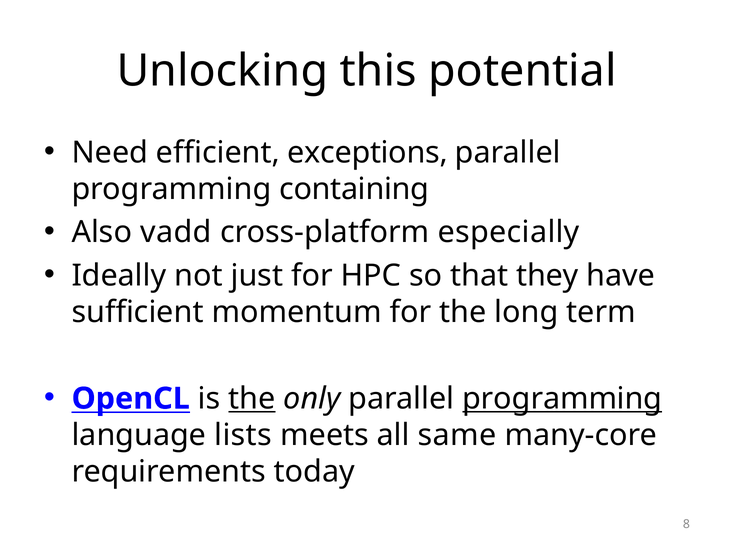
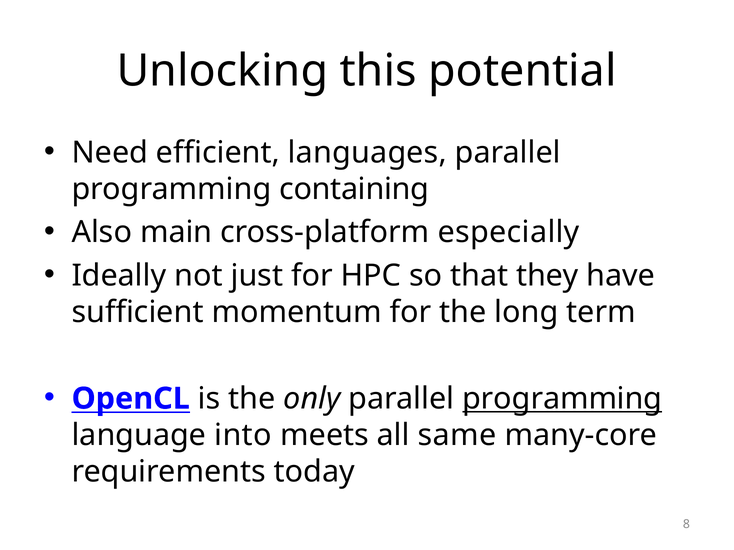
exceptions: exceptions -> languages
vadd: vadd -> main
the at (252, 399) underline: present -> none
lists: lists -> into
